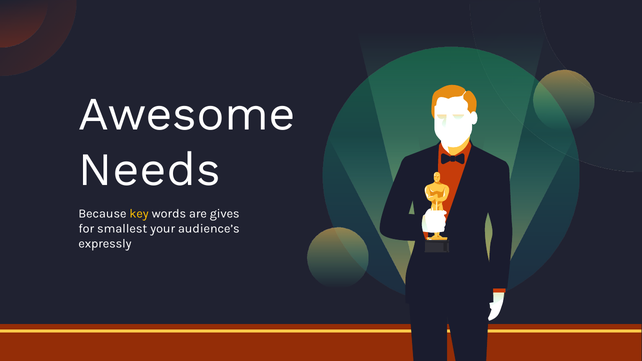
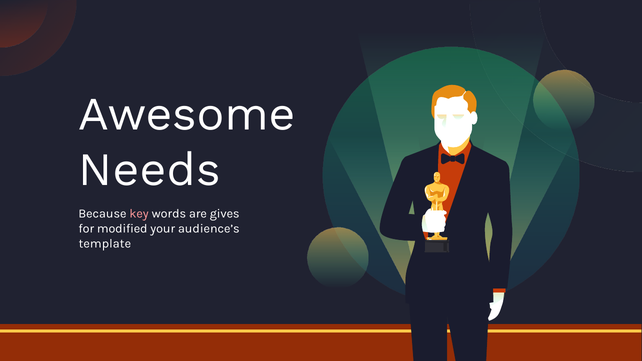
key colour: yellow -> pink
smallest: smallest -> modified
expressly: expressly -> template
